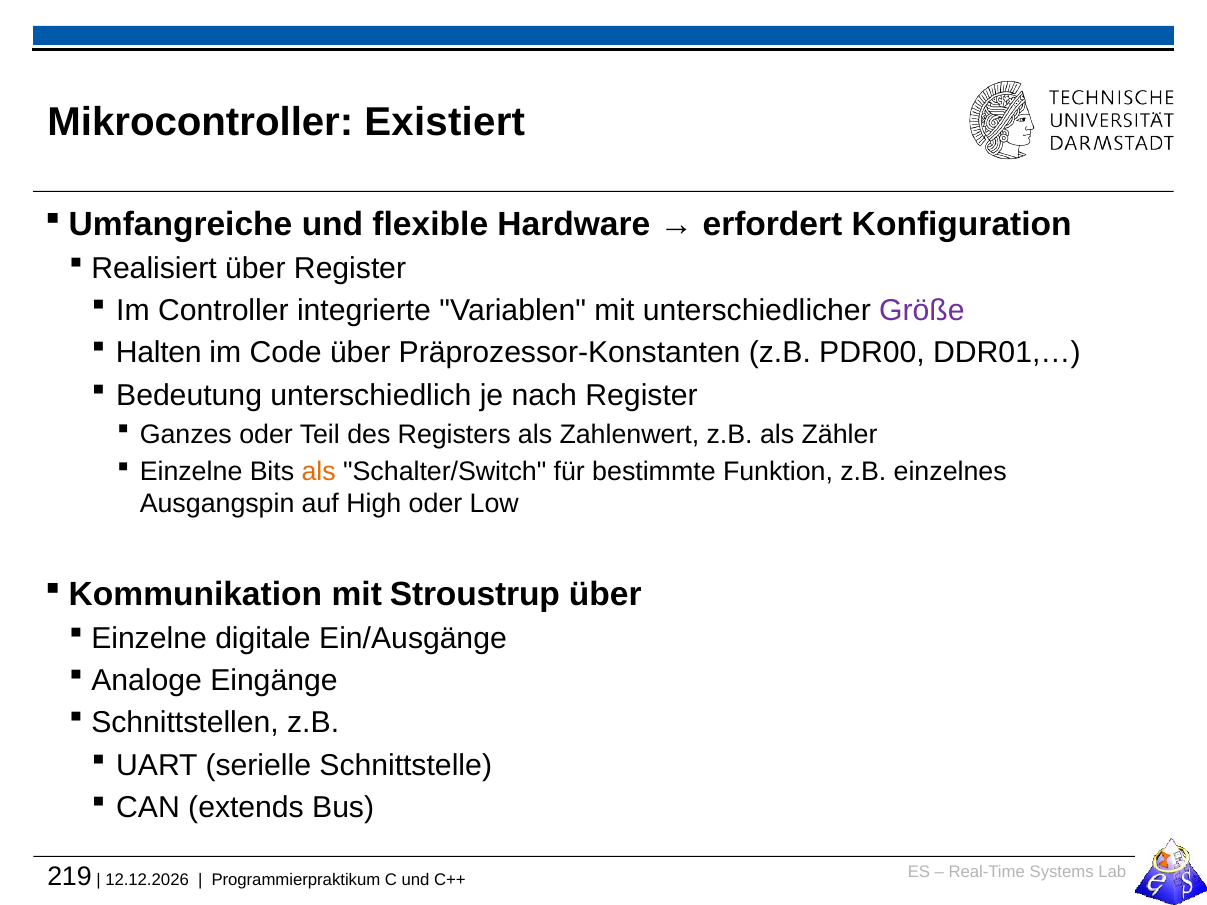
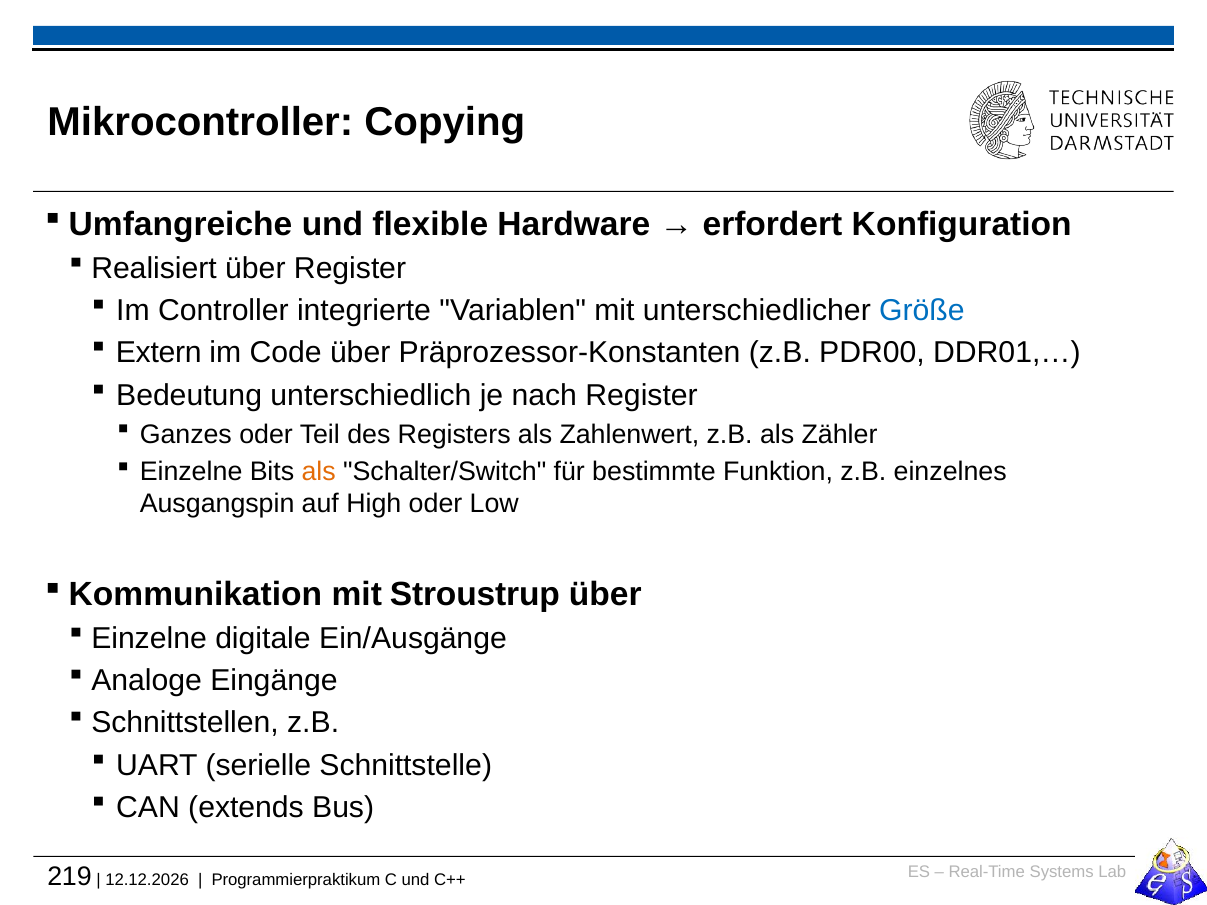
Existiert: Existiert -> Copying
Größe colour: purple -> blue
Halten: Halten -> Extern
